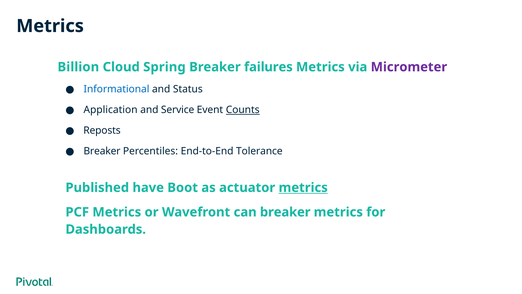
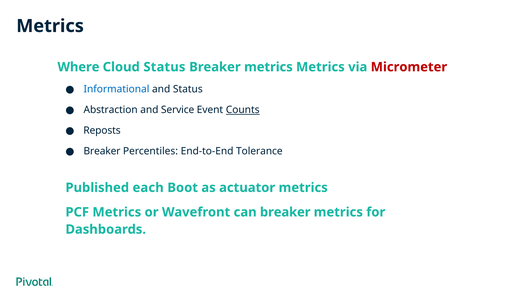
Billion: Billion -> Where
Cloud Spring: Spring -> Status
failures at (268, 67): failures -> metrics
Micrometer colour: purple -> red
Application: Application -> Abstraction
have: have -> each
metrics at (303, 187) underline: present -> none
